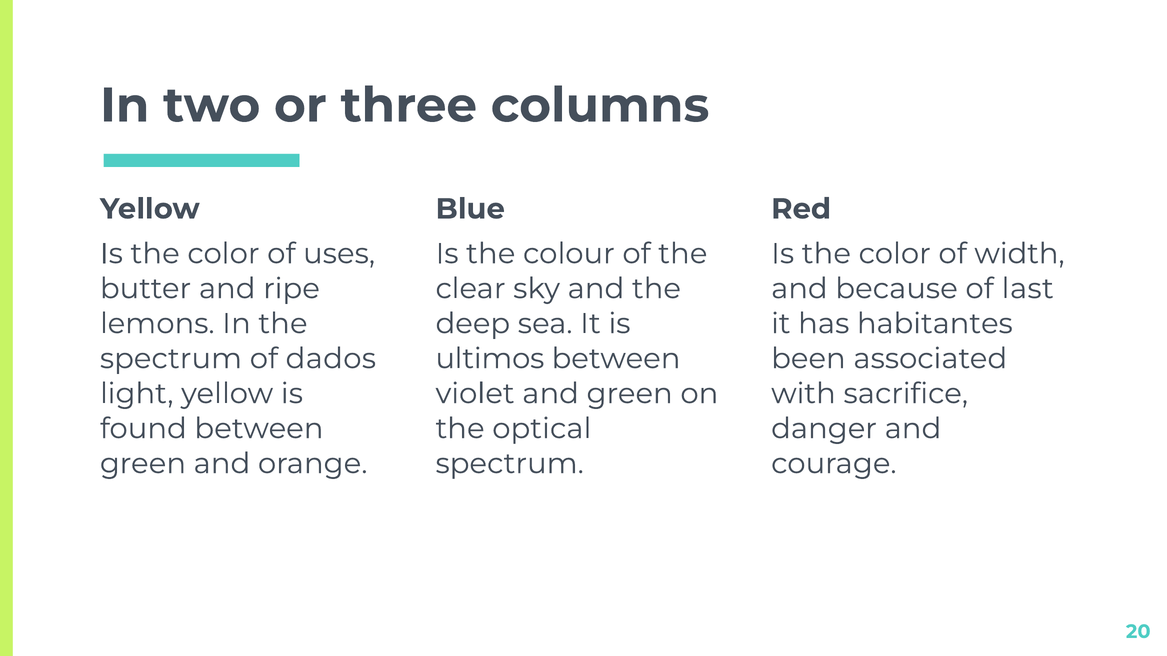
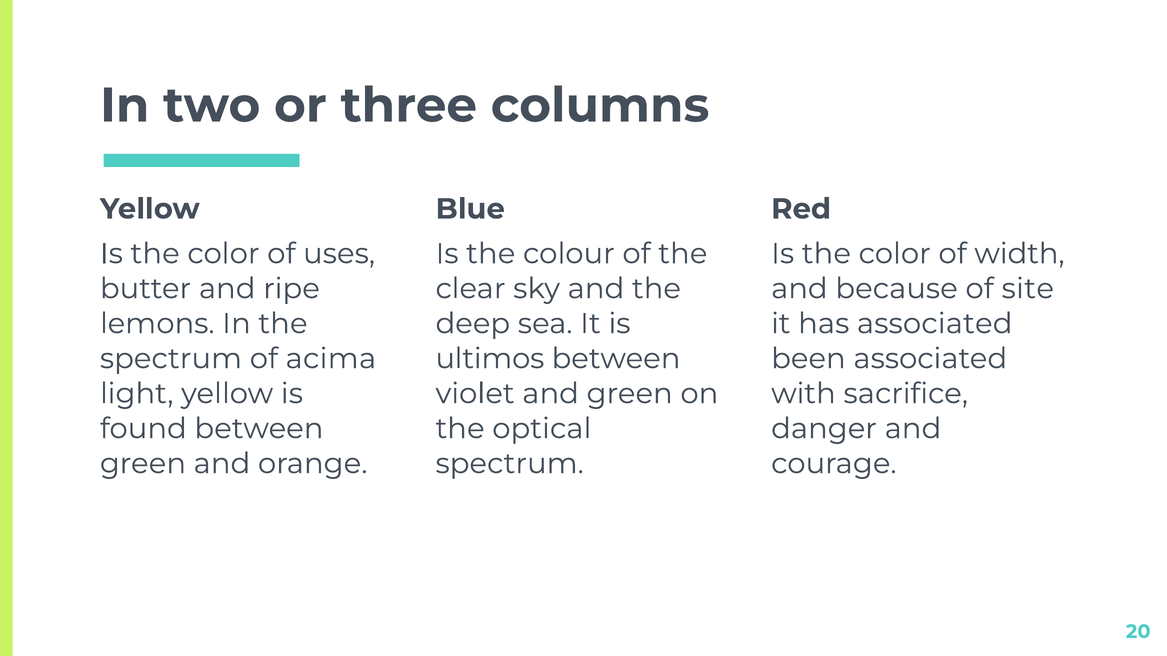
last: last -> site
has habitantes: habitantes -> associated
dados: dados -> acima
